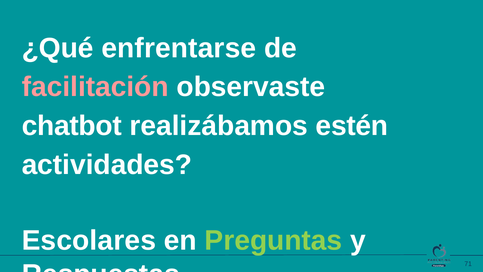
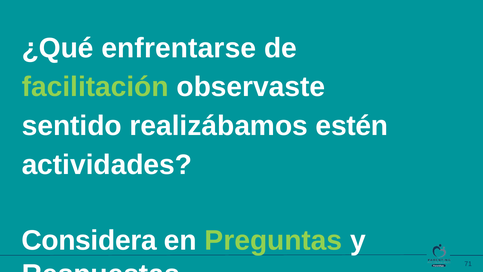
facilitación colour: pink -> light green
chatbot: chatbot -> sentido
Escolares: Escolares -> Considera
